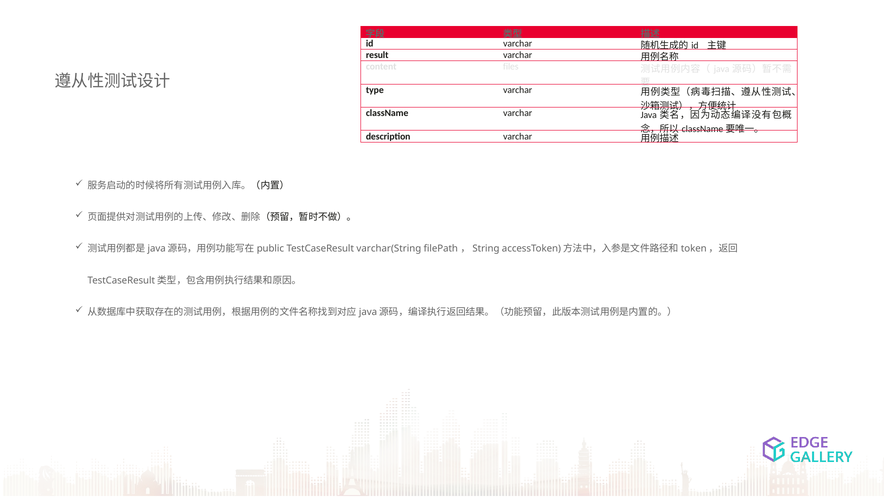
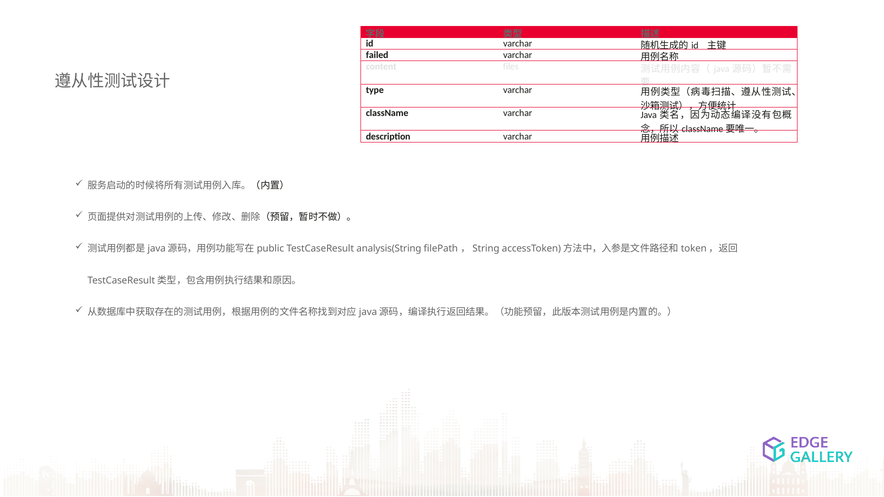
result: result -> failed
varchar(String: varchar(String -> analysis(String
